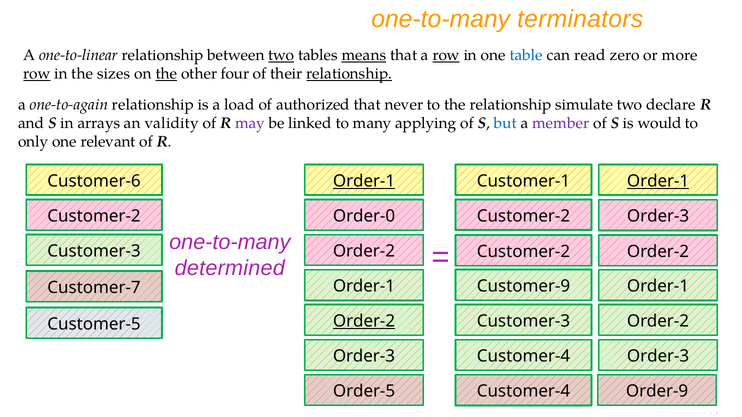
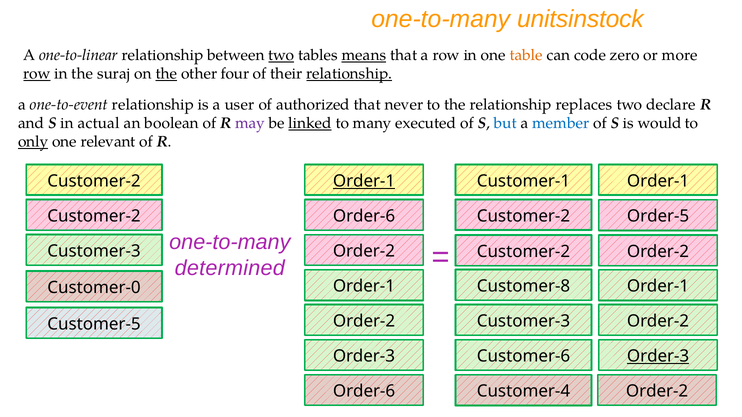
terminators: terminators -> unitsinstock
row at (446, 55) underline: present -> none
table colour: blue -> orange
read: read -> code
sizes: sizes -> suraj
one-to-again: one-to-again -> one-to-event
load: load -> user
simulate: simulate -> replaces
arrays: arrays -> actual
validity: validity -> boolean
linked underline: none -> present
applying: applying -> executed
member colour: purple -> blue
only underline: none -> present
Customer-6 at (94, 181): Customer-6 -> Customer-2
Order-1 at (658, 181) underline: present -> none
Customer-2 Order-3: Order-3 -> Order-5
Customer-2 Order-0: Order-0 -> Order-6
Customer-9: Customer-9 -> Customer-8
Customer-7: Customer-7 -> Customer-0
Order-2 at (364, 321) underline: present -> none
Customer-4 at (524, 356): Customer-4 -> Customer-6
Order-3 at (658, 356) underline: none -> present
Order-5 at (364, 391): Order-5 -> Order-6
Customer-4 Order-9: Order-9 -> Order-2
